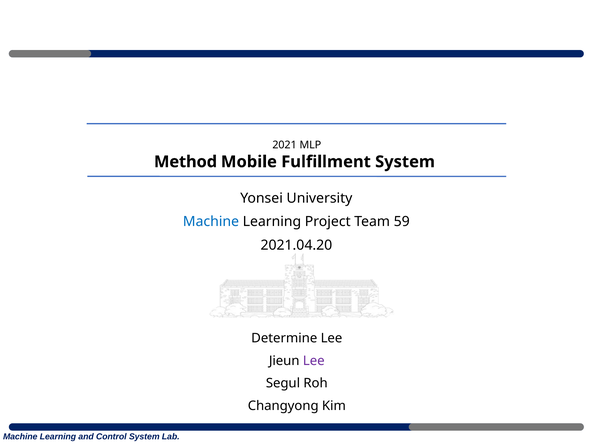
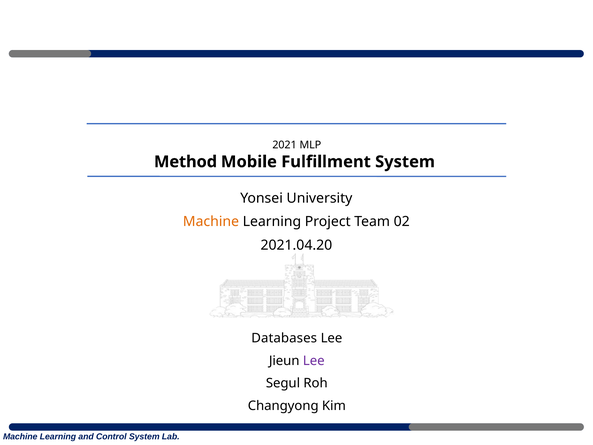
Machine at (211, 222) colour: blue -> orange
59: 59 -> 02
Determine: Determine -> Databases
